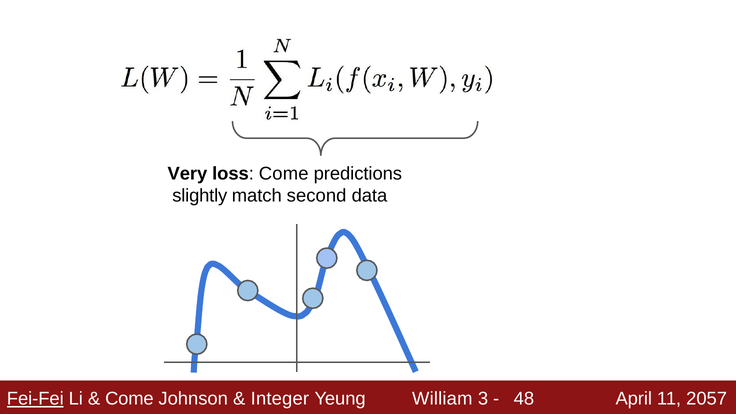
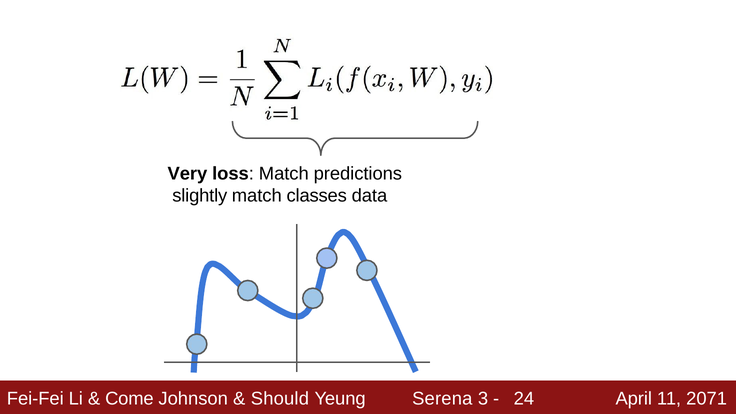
loss Come: Come -> Match
second: second -> classes
Fei-Fei underline: present -> none
Integer: Integer -> Should
William: William -> Serena
48: 48 -> 24
2057: 2057 -> 2071
